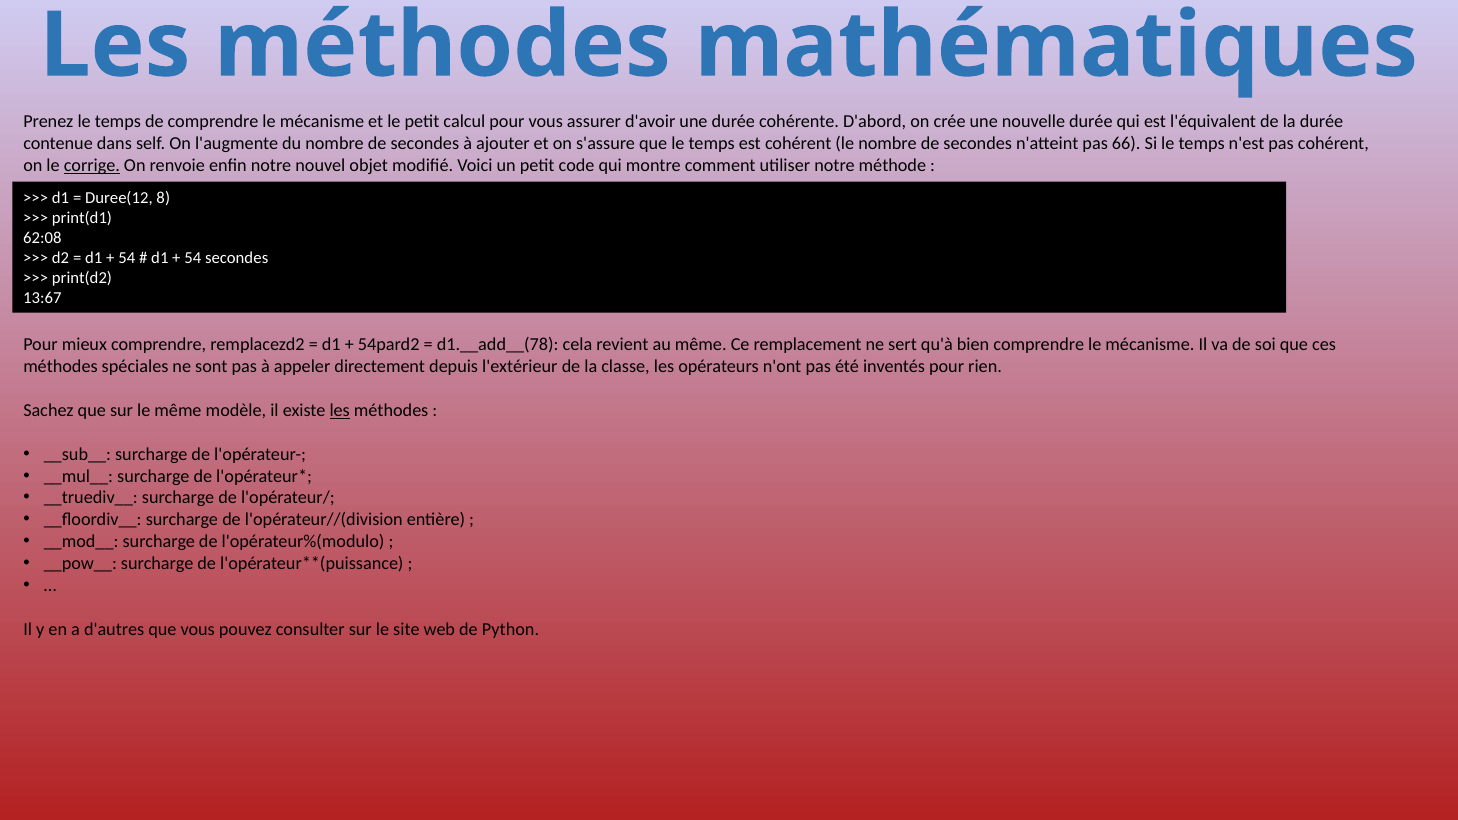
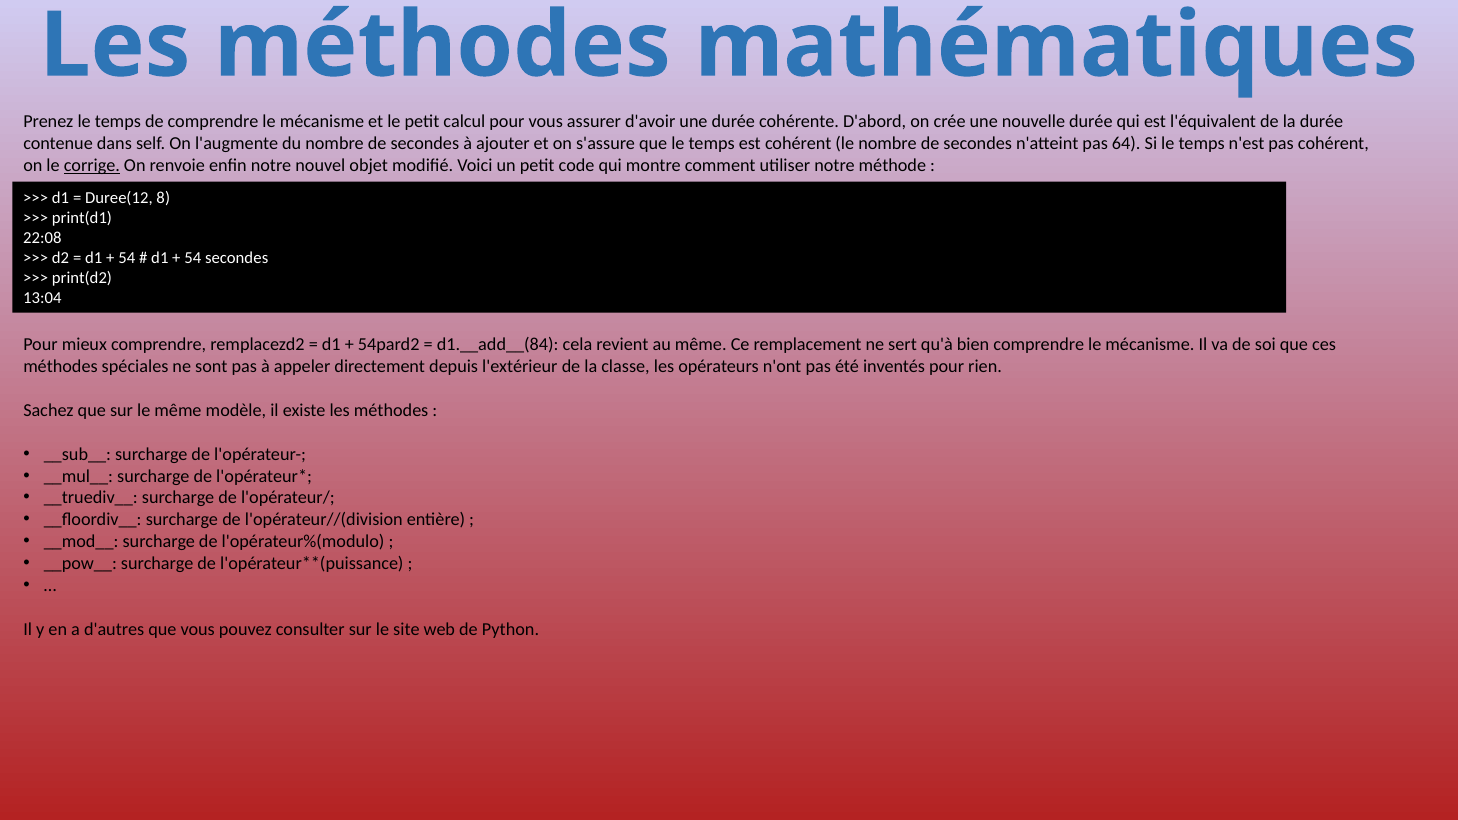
66: 66 -> 64
62:08: 62:08 -> 22:08
13:67: 13:67 -> 13:04
d1.__add__(78: d1.__add__(78 -> d1.__add__(84
les at (340, 410) underline: present -> none
